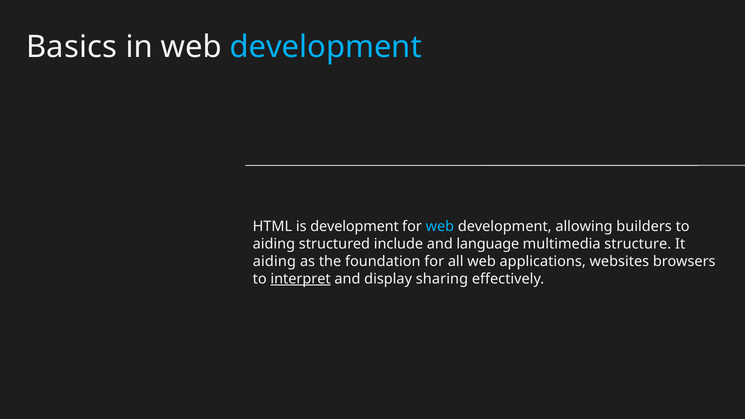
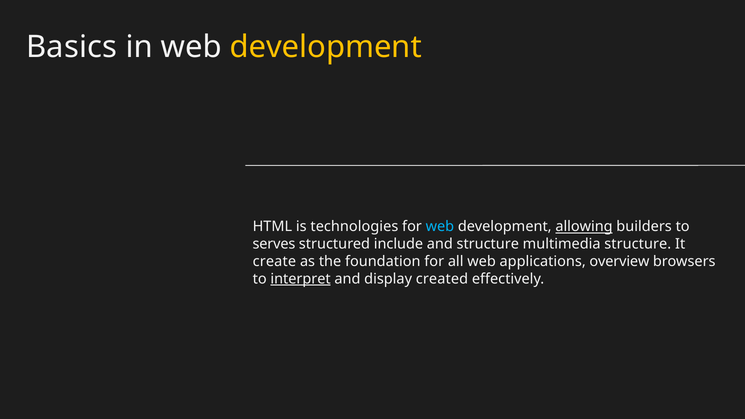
development at (326, 47) colour: light blue -> yellow
is development: development -> technologies
allowing underline: none -> present
aiding at (274, 244): aiding -> serves
and language: language -> structure
aiding at (274, 262): aiding -> create
websites: websites -> overview
sharing: sharing -> created
